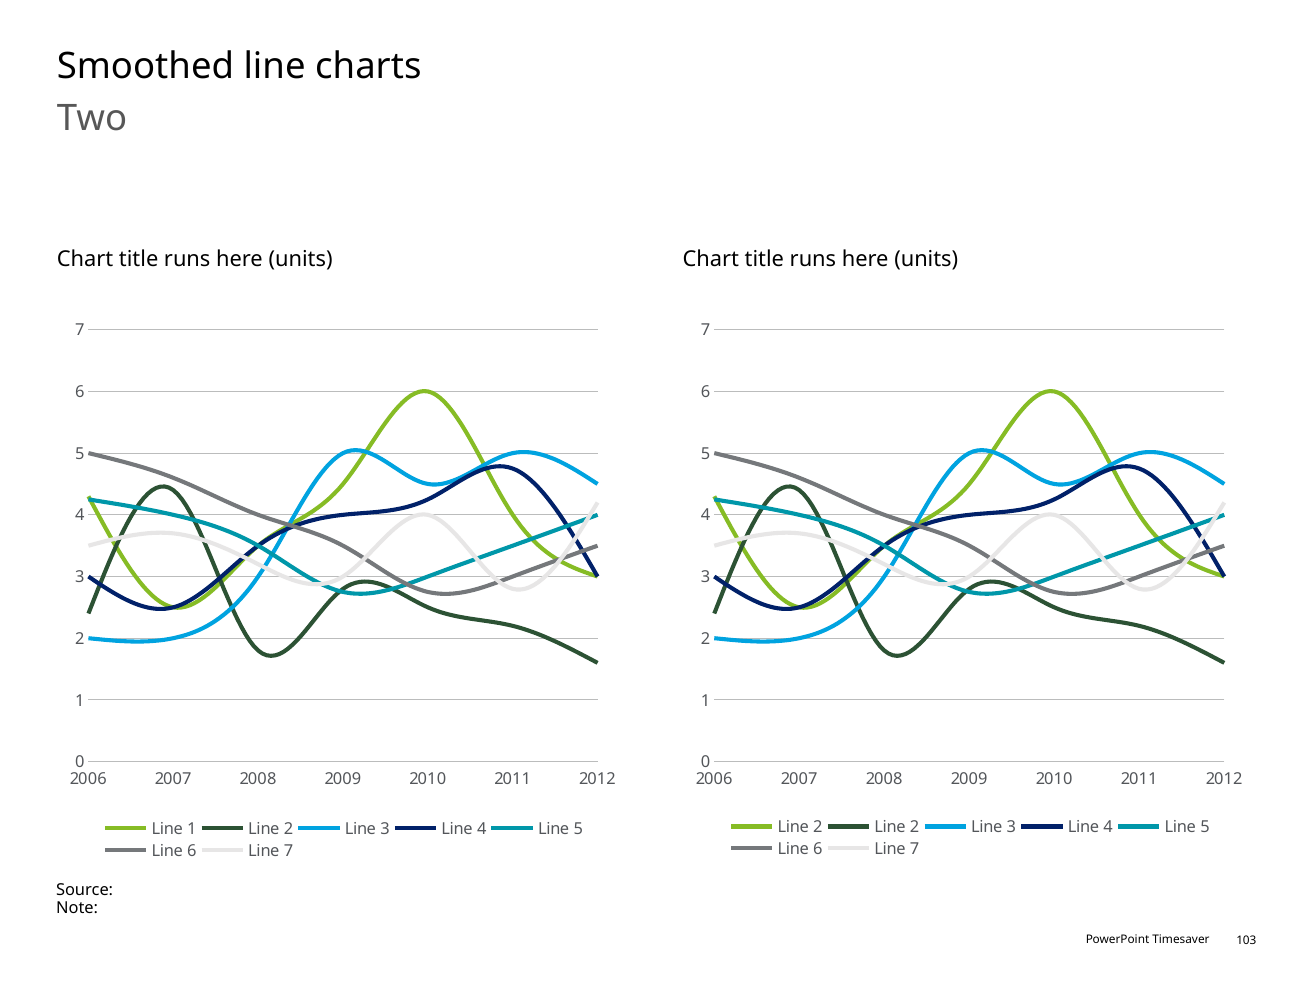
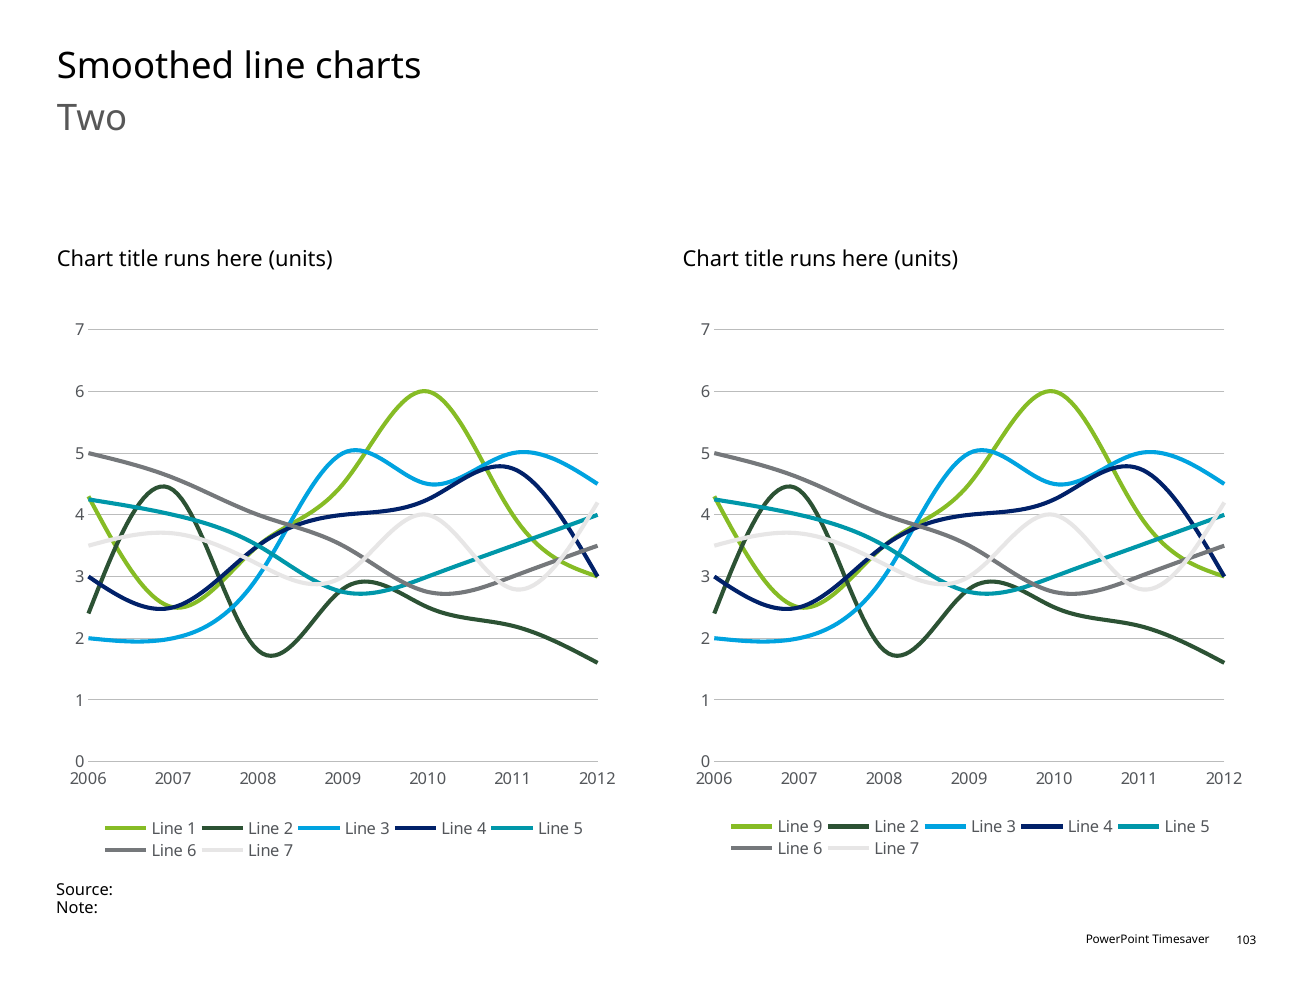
2 at (818, 827): 2 -> 9
